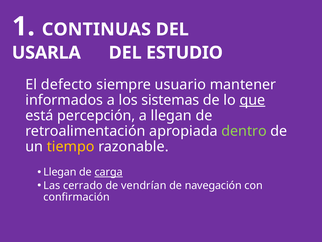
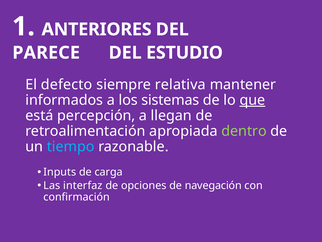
CONTINUAS: CONTINUAS -> ANTERIORES
USARLA: USARLA -> PARECE
usuario: usuario -> relativa
tiempo colour: yellow -> light blue
Llegan at (60, 172): Llegan -> Inputs
carga underline: present -> none
cerrado: cerrado -> interfaz
vendrían: vendrían -> opciones
